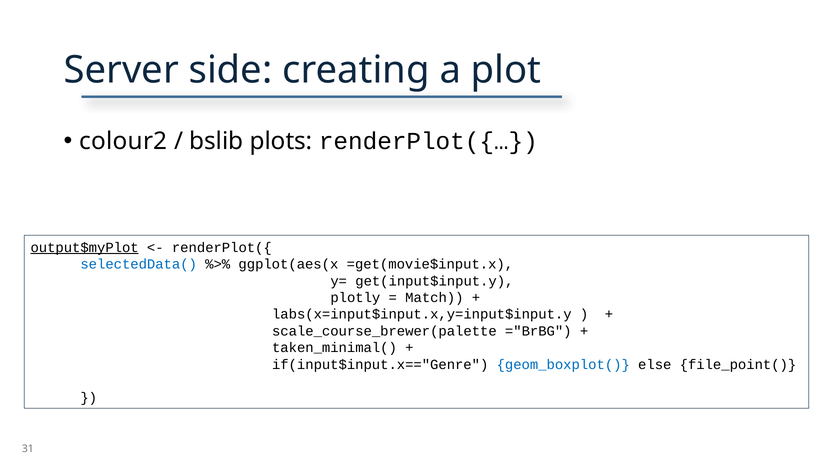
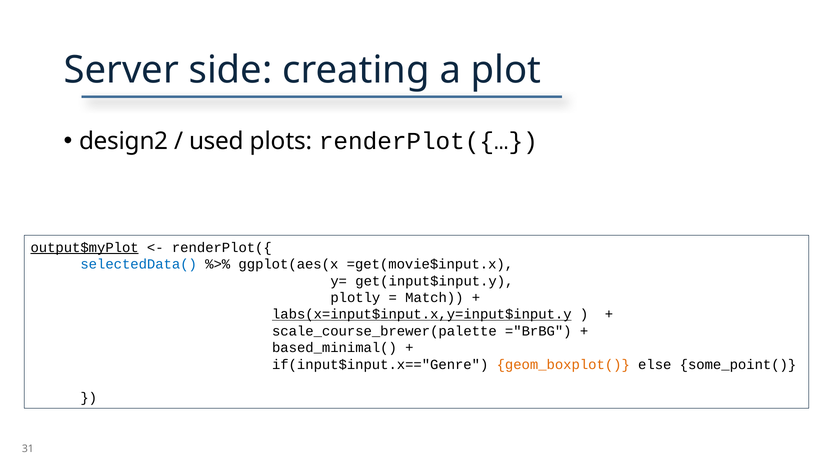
colour2: colour2 -> design2
bslib: bslib -> used
labs(x=input$input.x,y=input$input.y underline: none -> present
taken_minimal(: taken_minimal( -> based_minimal(
geom_boxplot( colour: blue -> orange
file_point(: file_point( -> some_point(
